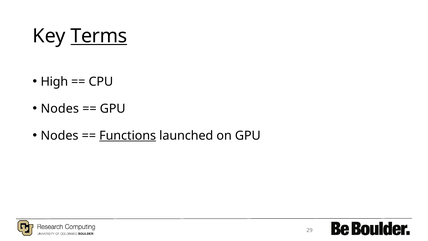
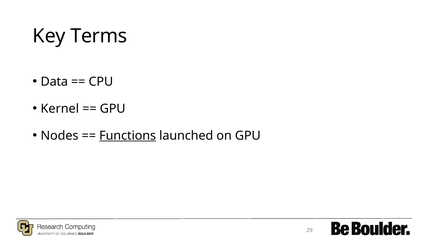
Terms underline: present -> none
High: High -> Data
Nodes at (60, 108): Nodes -> Kernel
